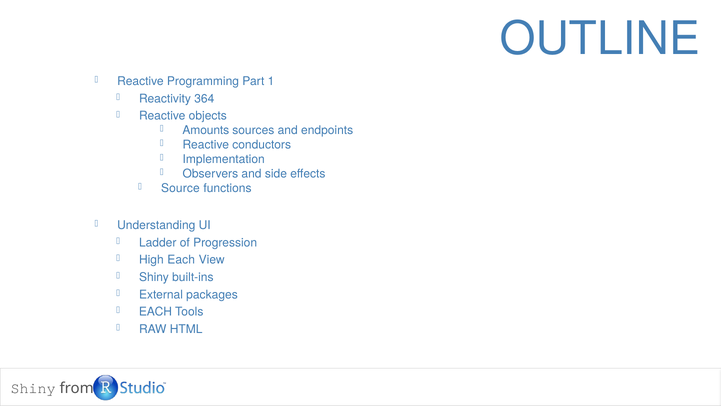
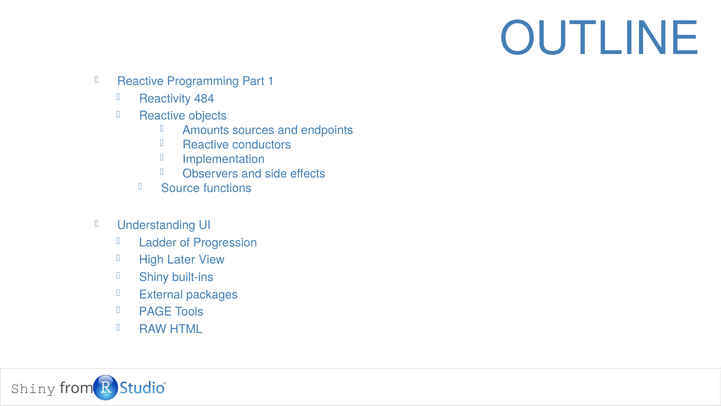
364: 364 -> 484
High Each: Each -> Later
EACH at (155, 312): EACH -> PAGE
